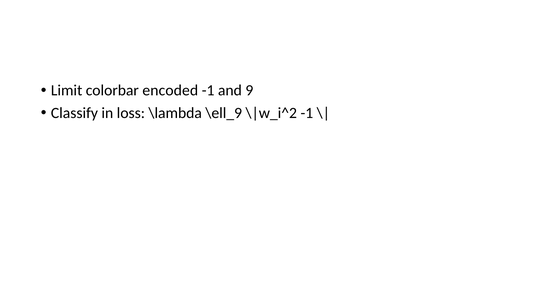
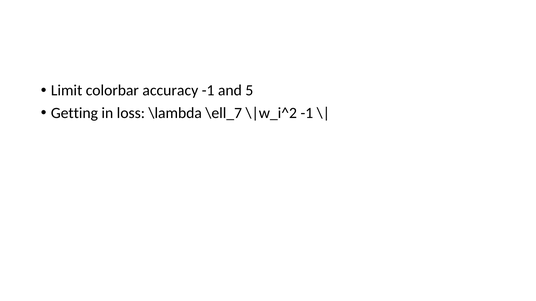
encoded: encoded -> accuracy
9: 9 -> 5
Classify: Classify -> Getting
\ell_9: \ell_9 -> \ell_7
